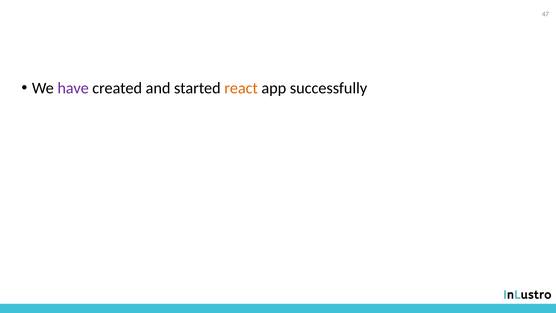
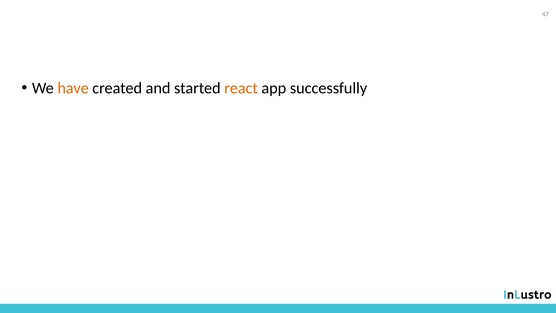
have colour: purple -> orange
